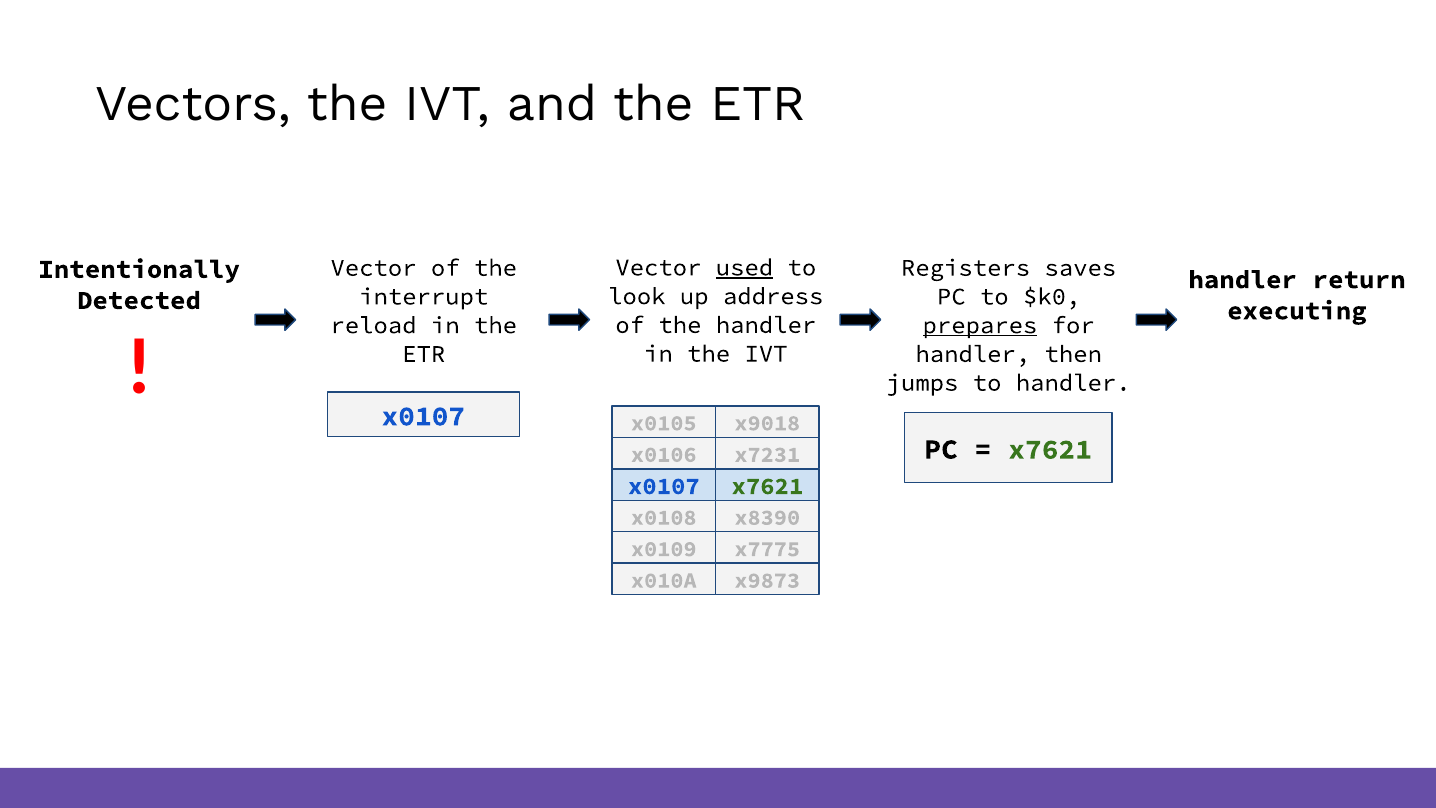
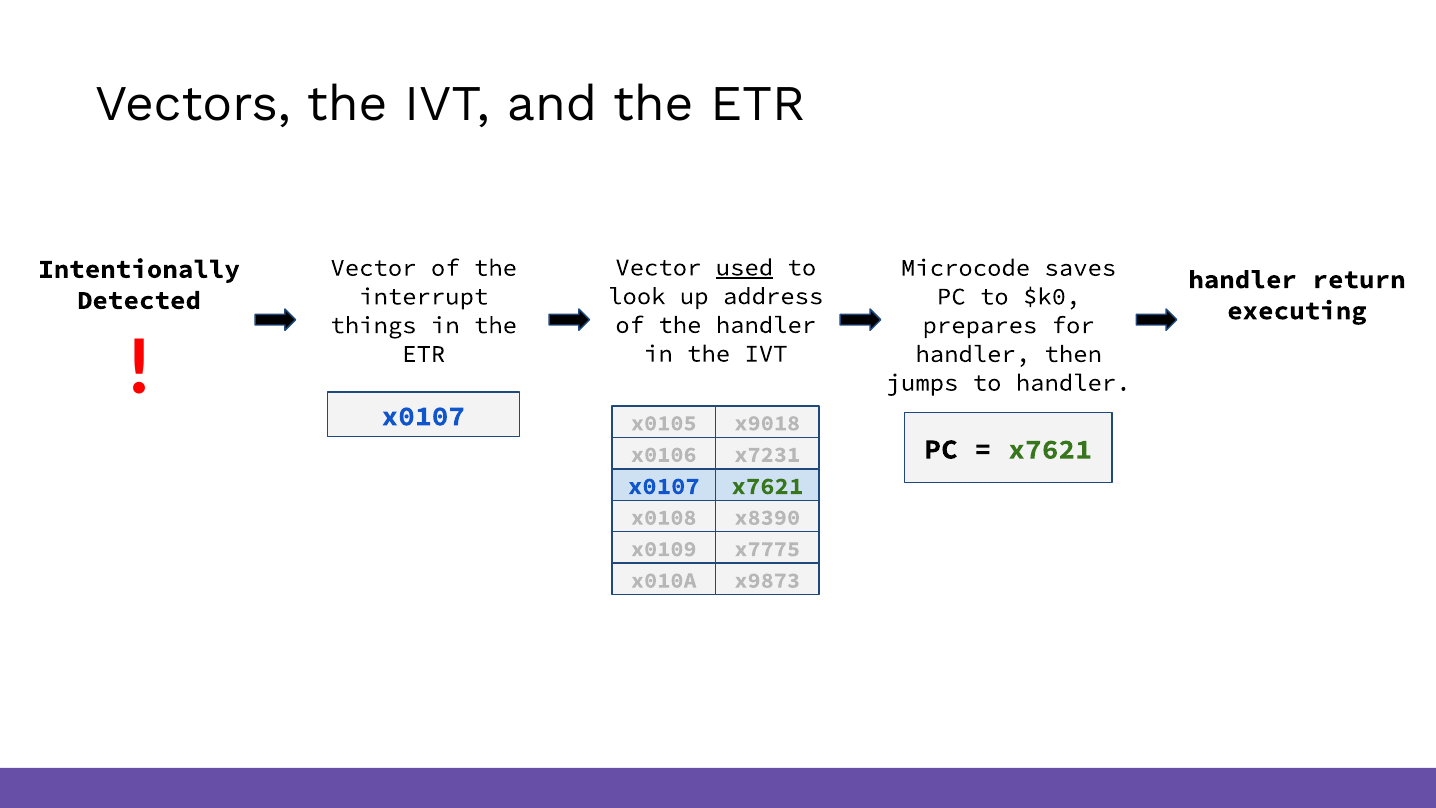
Registers: Registers -> Microcode
reload: reload -> things
prepares underline: present -> none
